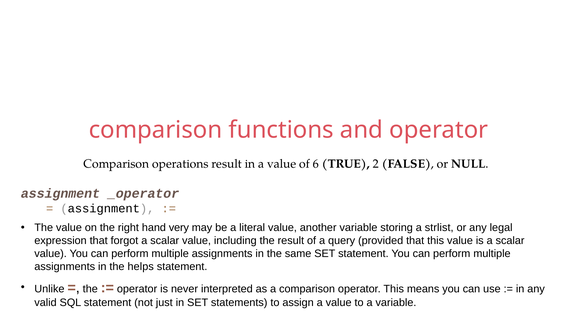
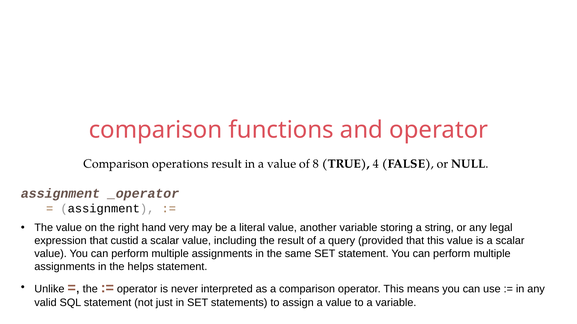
6: 6 -> 8
2: 2 -> 4
strlist: strlist -> string
forgot: forgot -> custid
